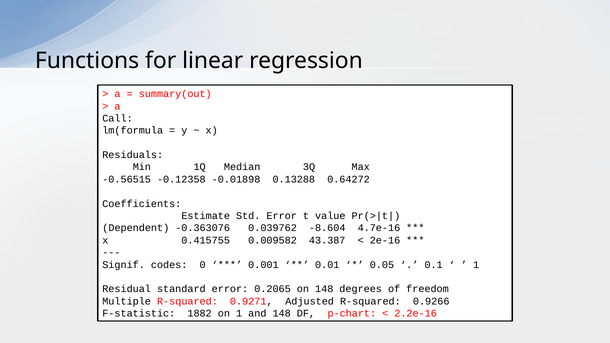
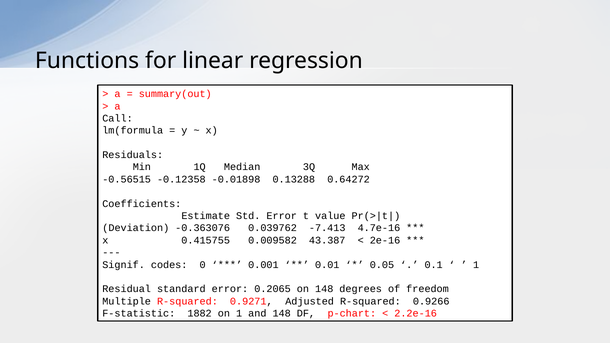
Dependent: Dependent -> Deviation
-8.604: -8.604 -> -7.413
